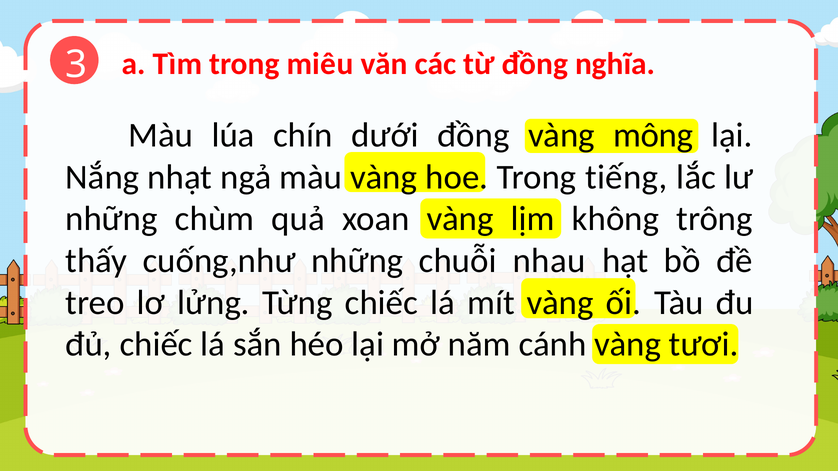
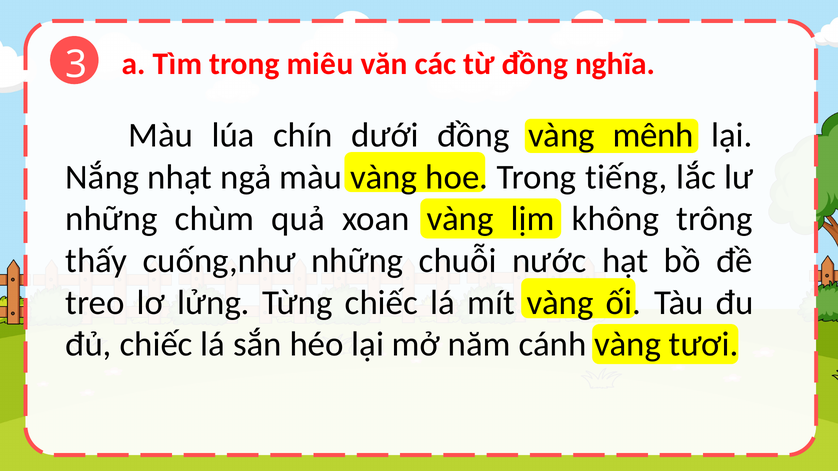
mông: mông -> mênh
nhau: nhau -> nước
